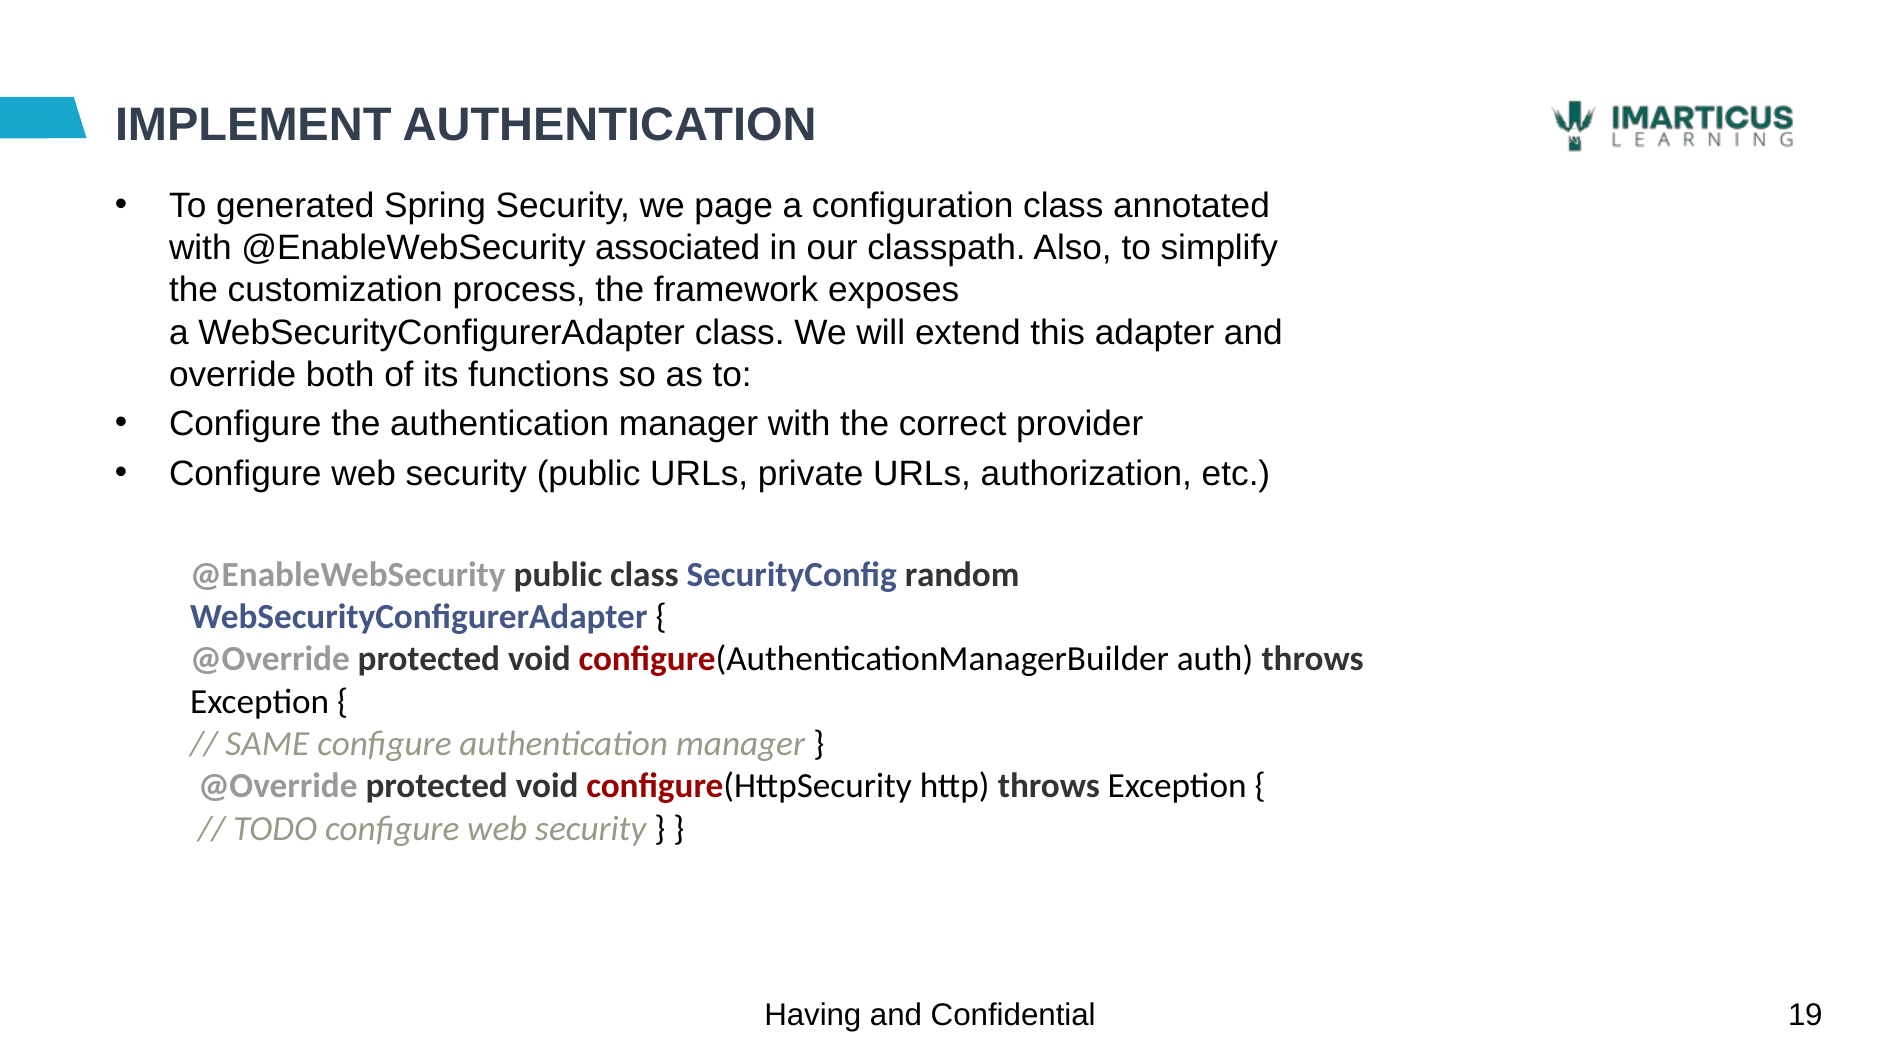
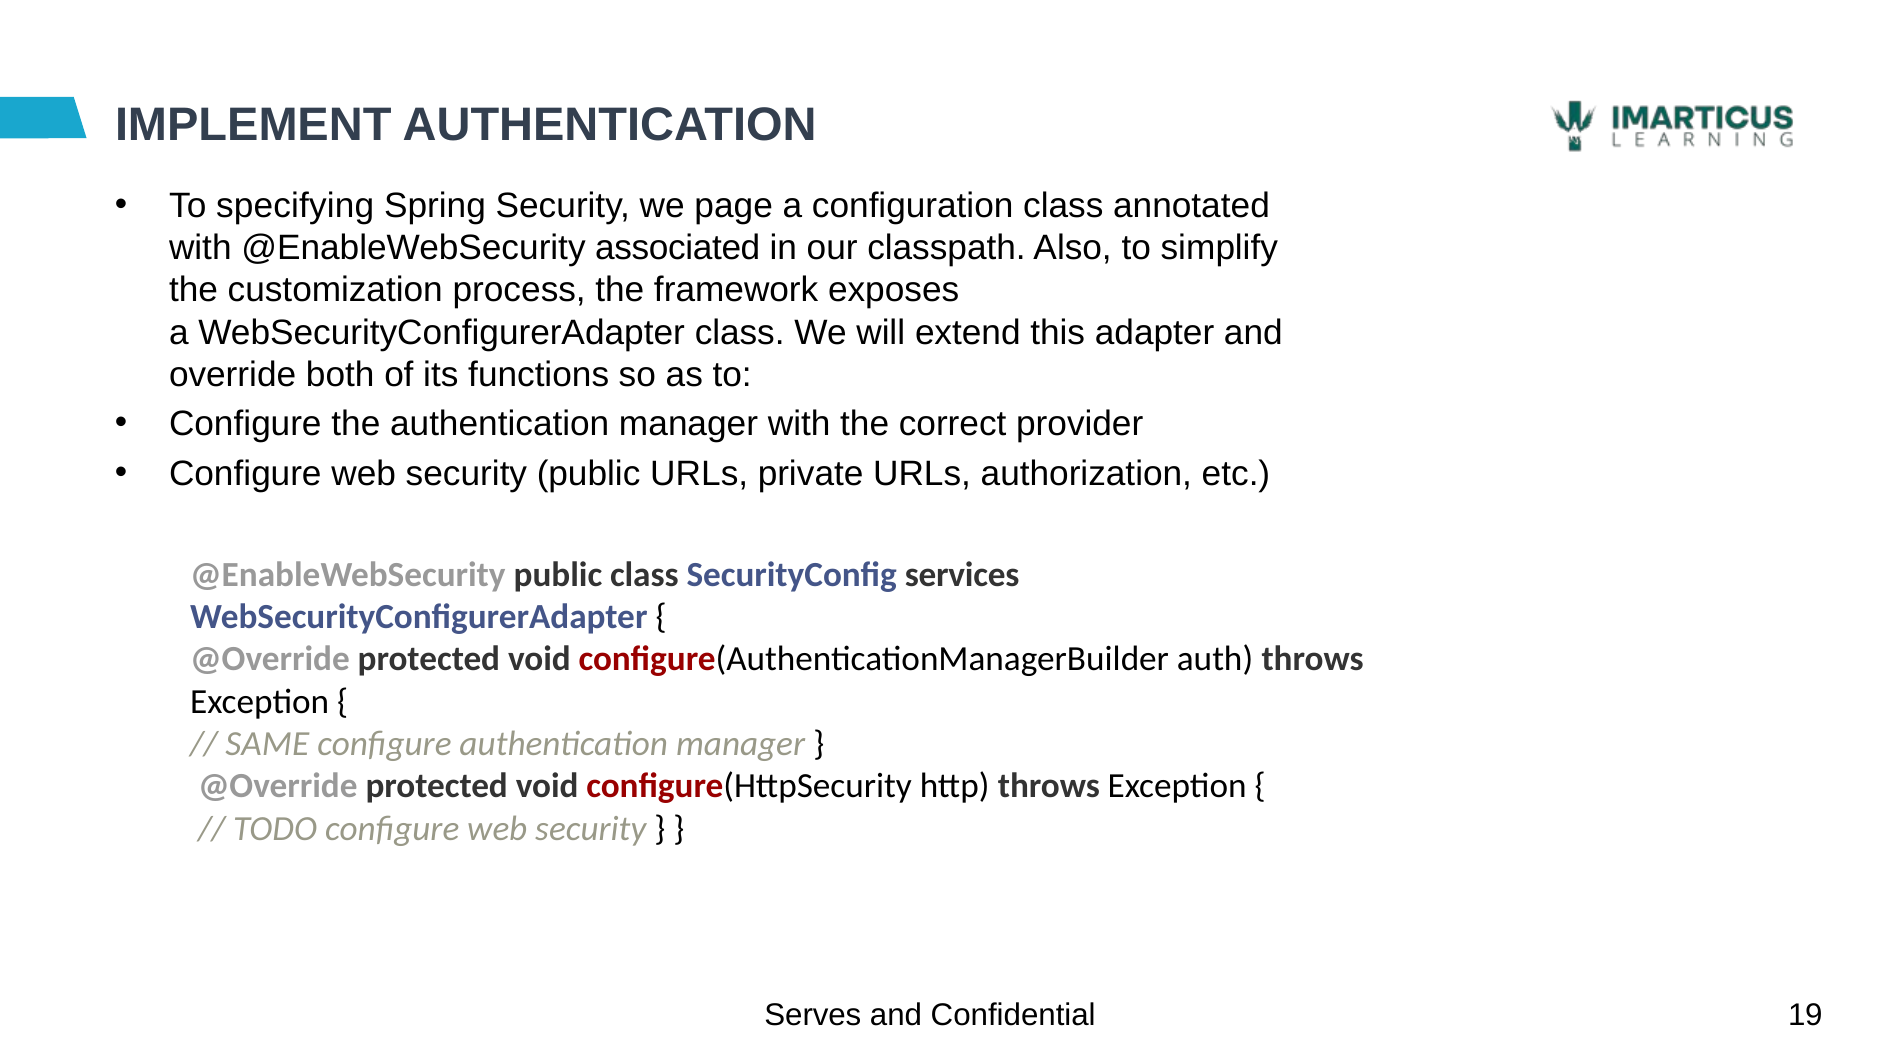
generated: generated -> specifying
random: random -> services
Having: Having -> Serves
